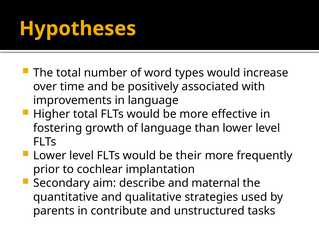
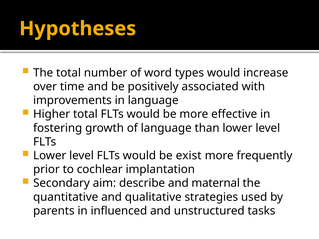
their: their -> exist
contribute: contribute -> influenced
